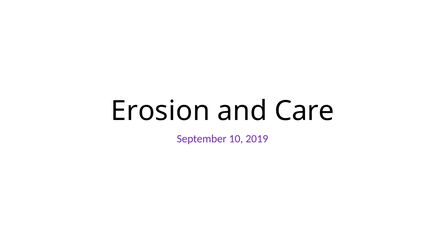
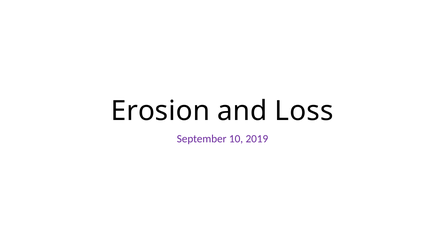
Care: Care -> Loss
